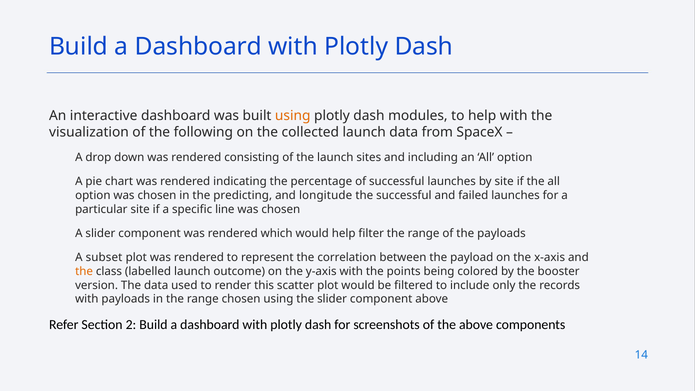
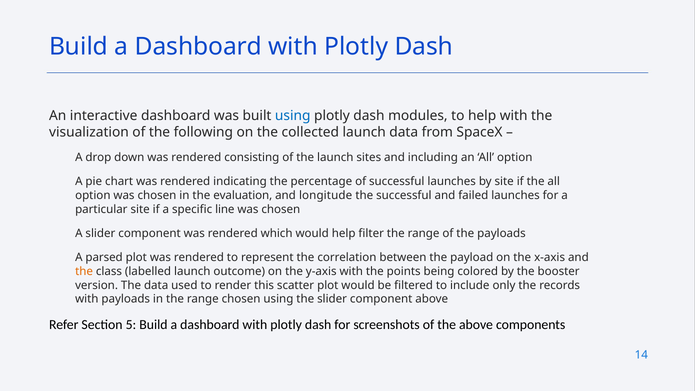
using at (293, 116) colour: orange -> blue
predicting: predicting -> evaluation
subset: subset -> parsed
2: 2 -> 5
